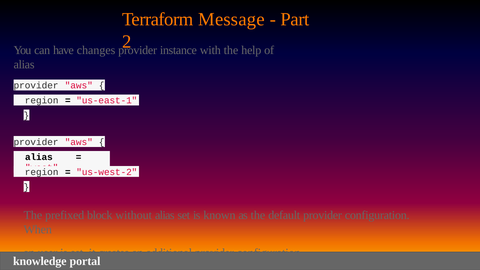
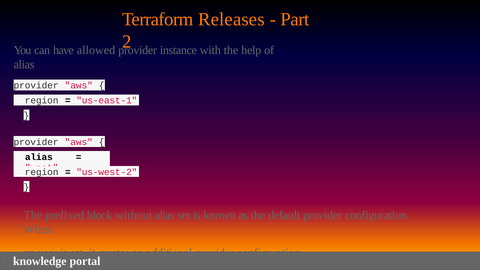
Message: Message -> Releases
changes: changes -> allowed
